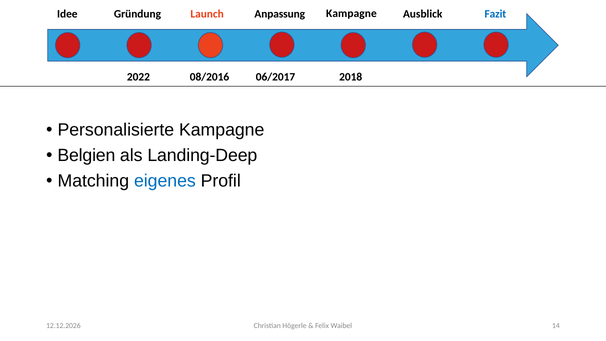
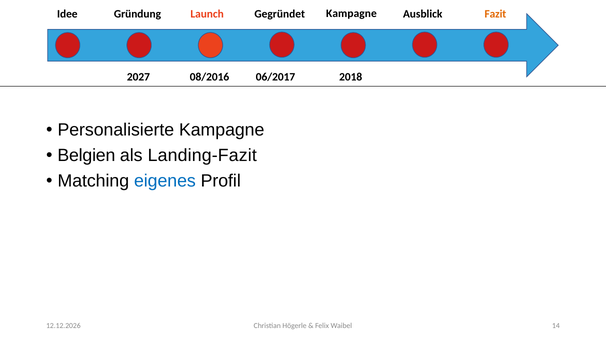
Anpassung: Anpassung -> Gegründet
Fazit colour: blue -> orange
2022: 2022 -> 2027
Landing-Deep: Landing-Deep -> Landing-Fazit
